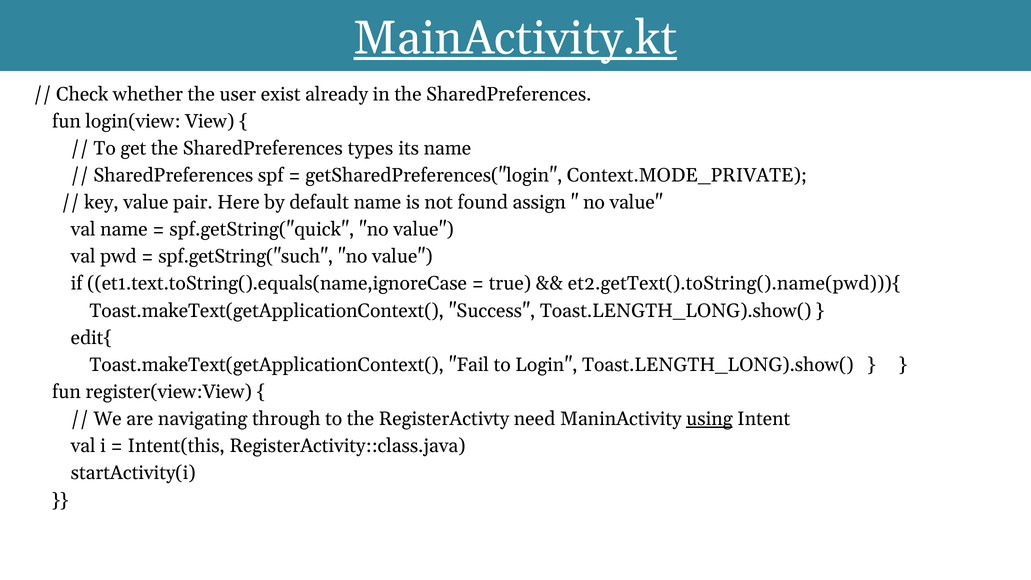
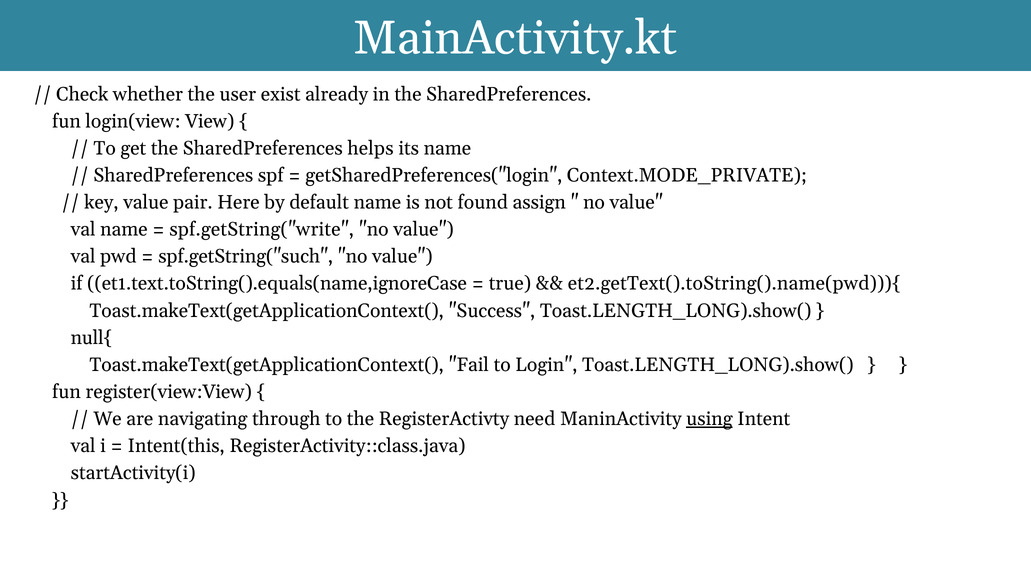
MainActivity.kt underline: present -> none
types: types -> helps
spf.getString("quick: spf.getString("quick -> spf.getString("write
edit{: edit{ -> null{
